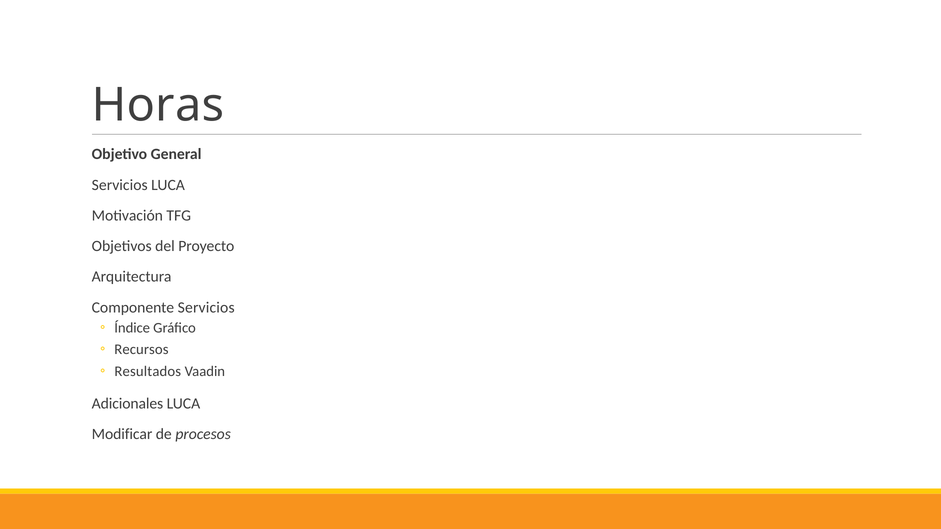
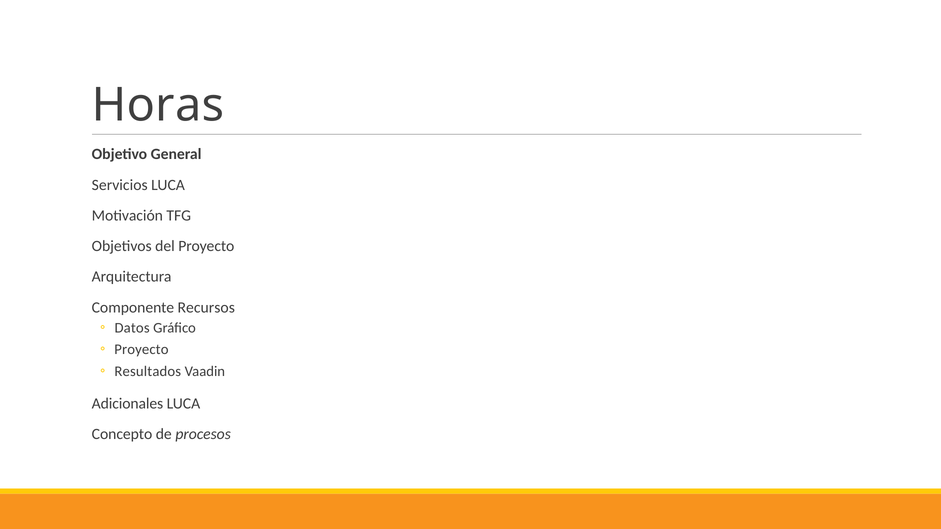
Componente Servicios: Servicios -> Recursos
Índice: Índice -> Datos
Recursos at (141, 350): Recursos -> Proyecto
Modificar: Modificar -> Concepto
